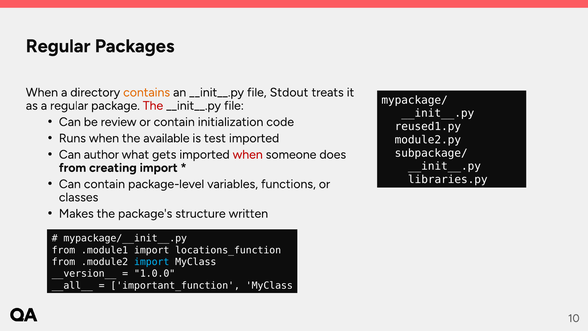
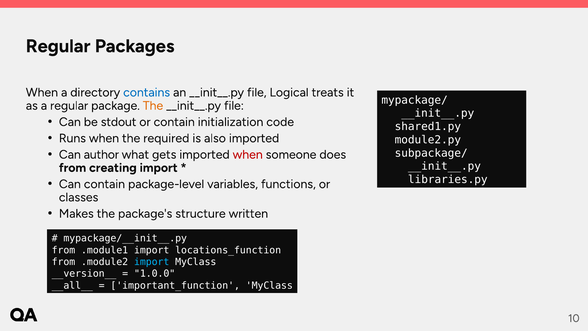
contains colour: orange -> blue
Stdout: Stdout -> Logical
The at (153, 106) colour: red -> orange
review: review -> stdout
reused1.py: reused1.py -> shared1.py
available: available -> required
test: test -> also
